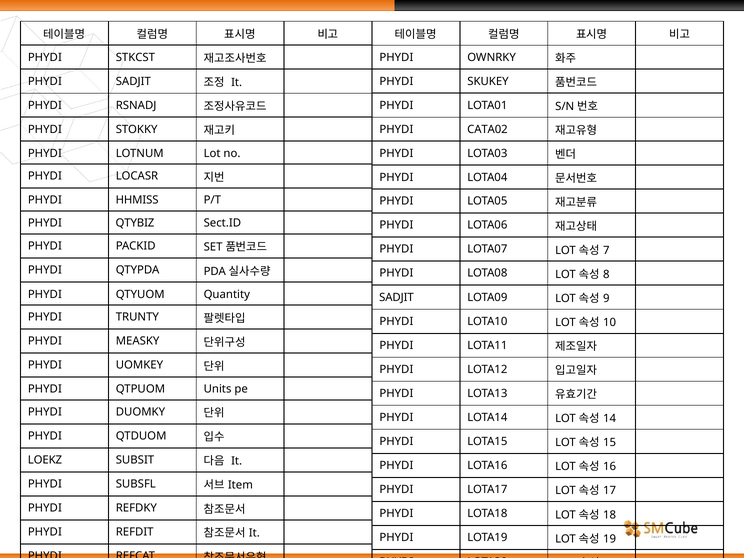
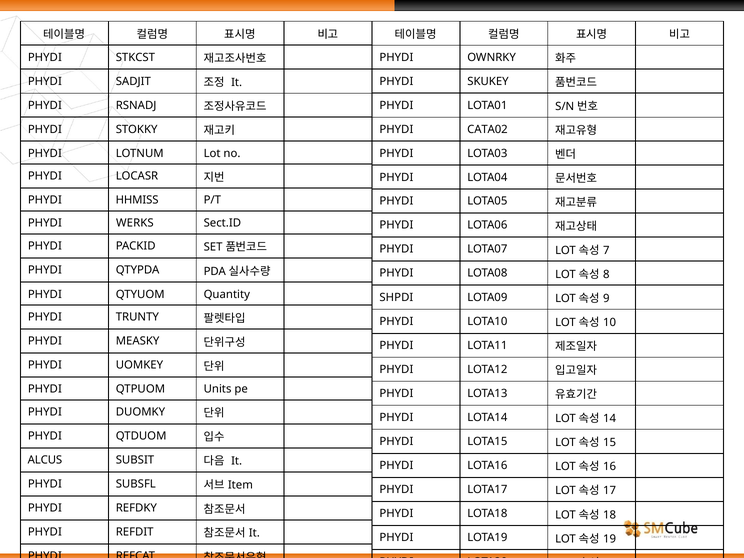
QTYBIZ: QTYBIZ -> WERKS
SADJIT at (396, 297): SADJIT -> SHPDI
LOEKZ: LOEKZ -> ALCUS
